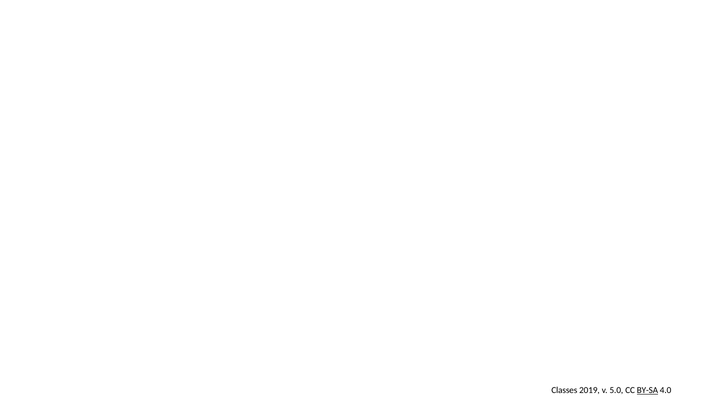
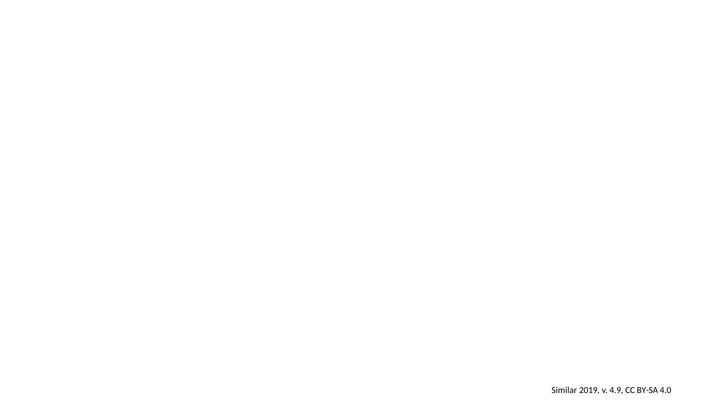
Classes: Classes -> Similar
5.0: 5.0 -> 4.9
BY-SA underline: present -> none
